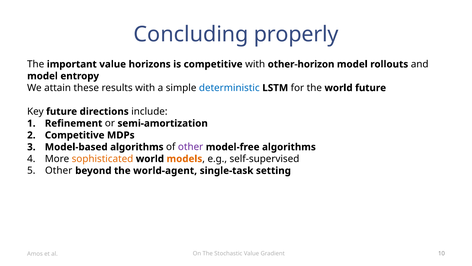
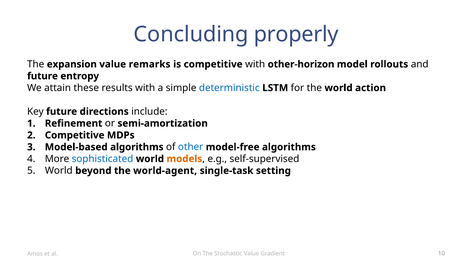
important: important -> expansion
horizons: horizons -> remarks
model at (42, 76): model -> future
world future: future -> action
other at (191, 147) colour: purple -> blue
sophisticated colour: orange -> blue
Other at (59, 170): Other -> World
